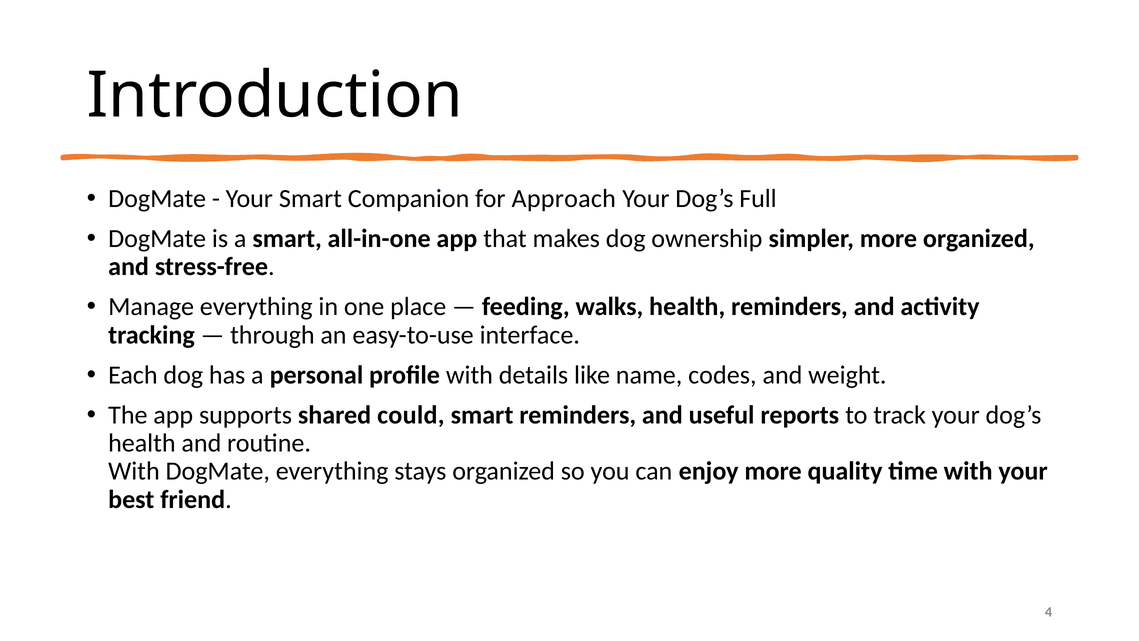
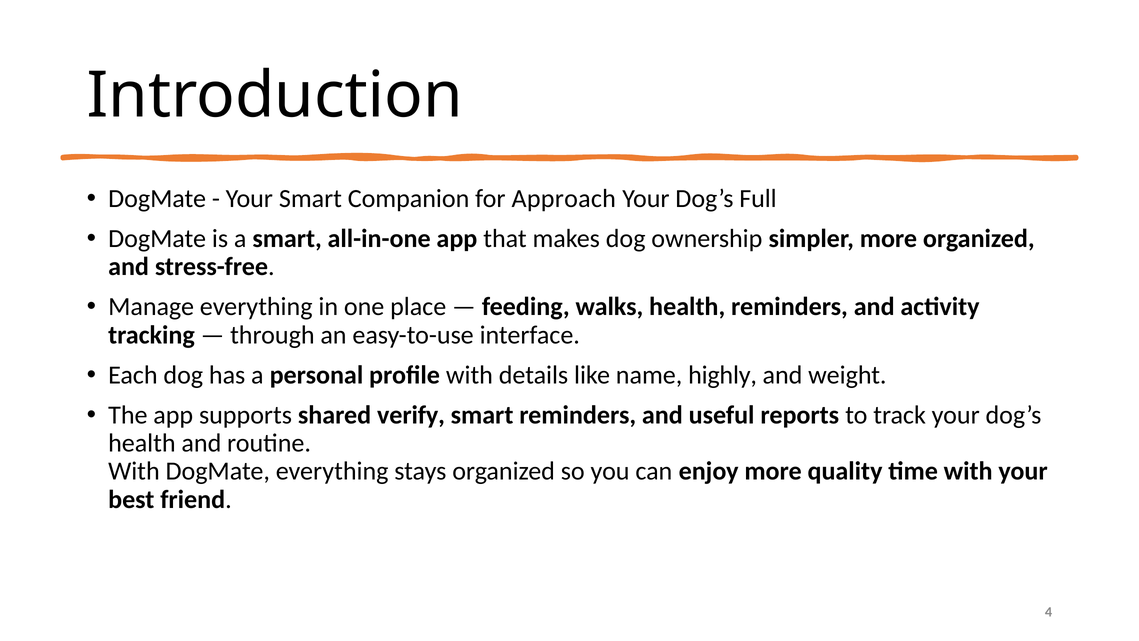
codes: codes -> highly
could: could -> verify
